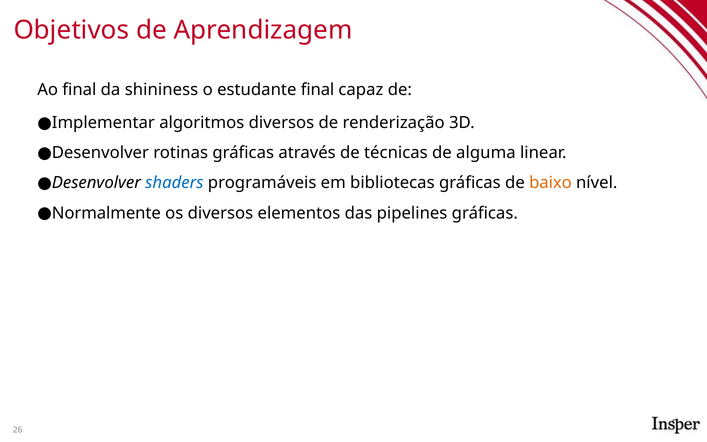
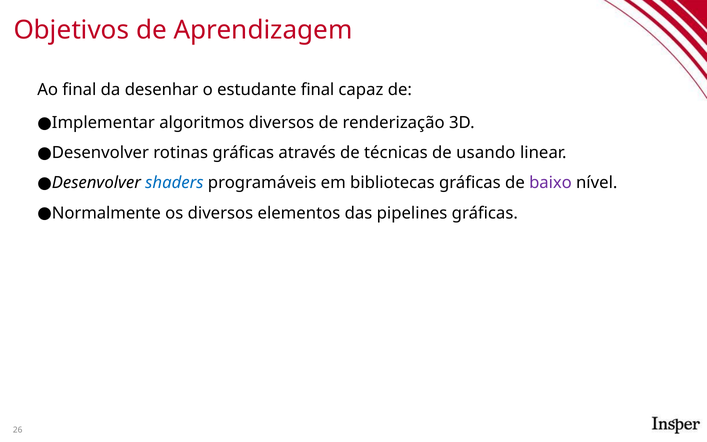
shininess: shininess -> desenhar
alguma: alguma -> usando
baixo colour: orange -> purple
